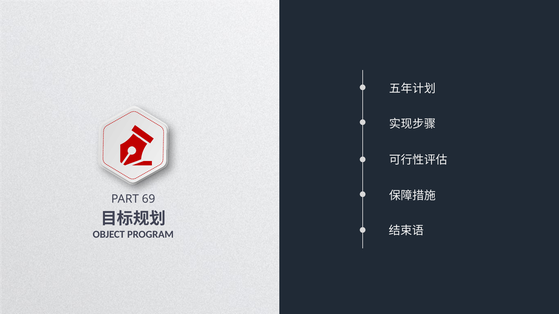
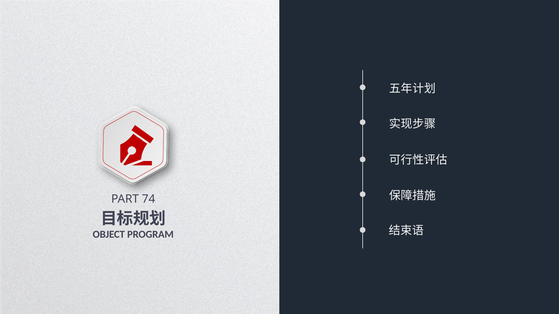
69: 69 -> 74
